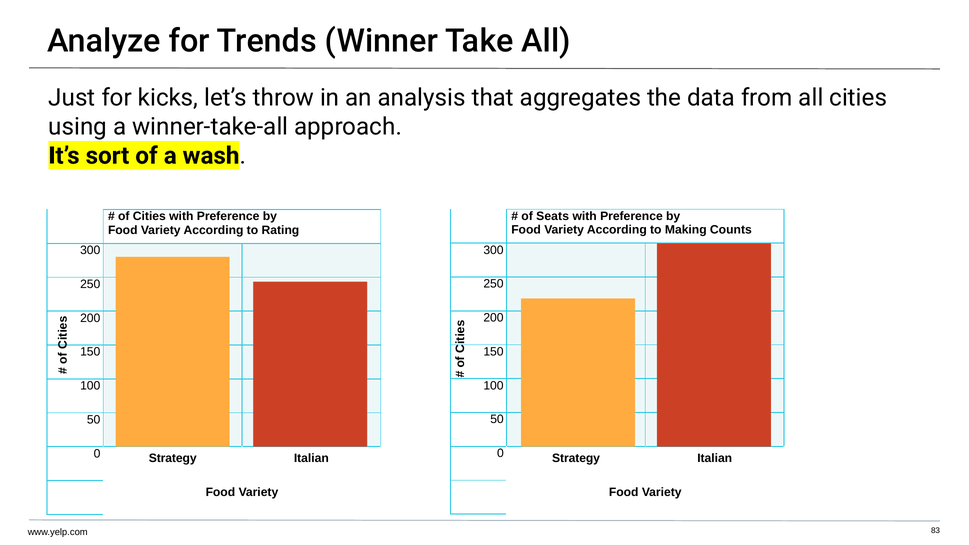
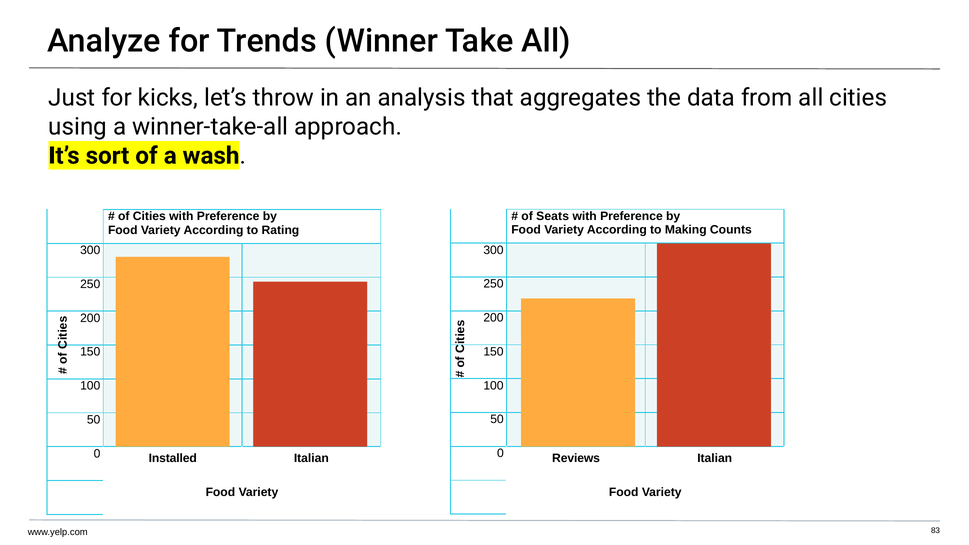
Strategy at (576, 458): Strategy -> Reviews
Strategy at (173, 458): Strategy -> Installed
